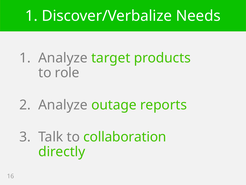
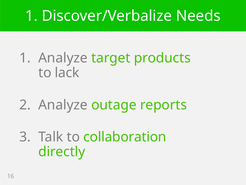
role: role -> lack
